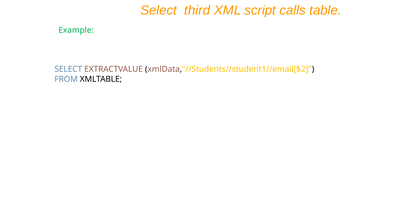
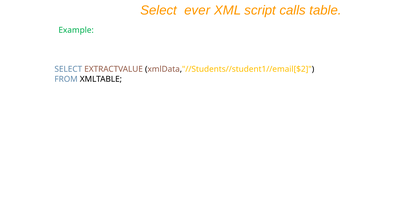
third: third -> ever
